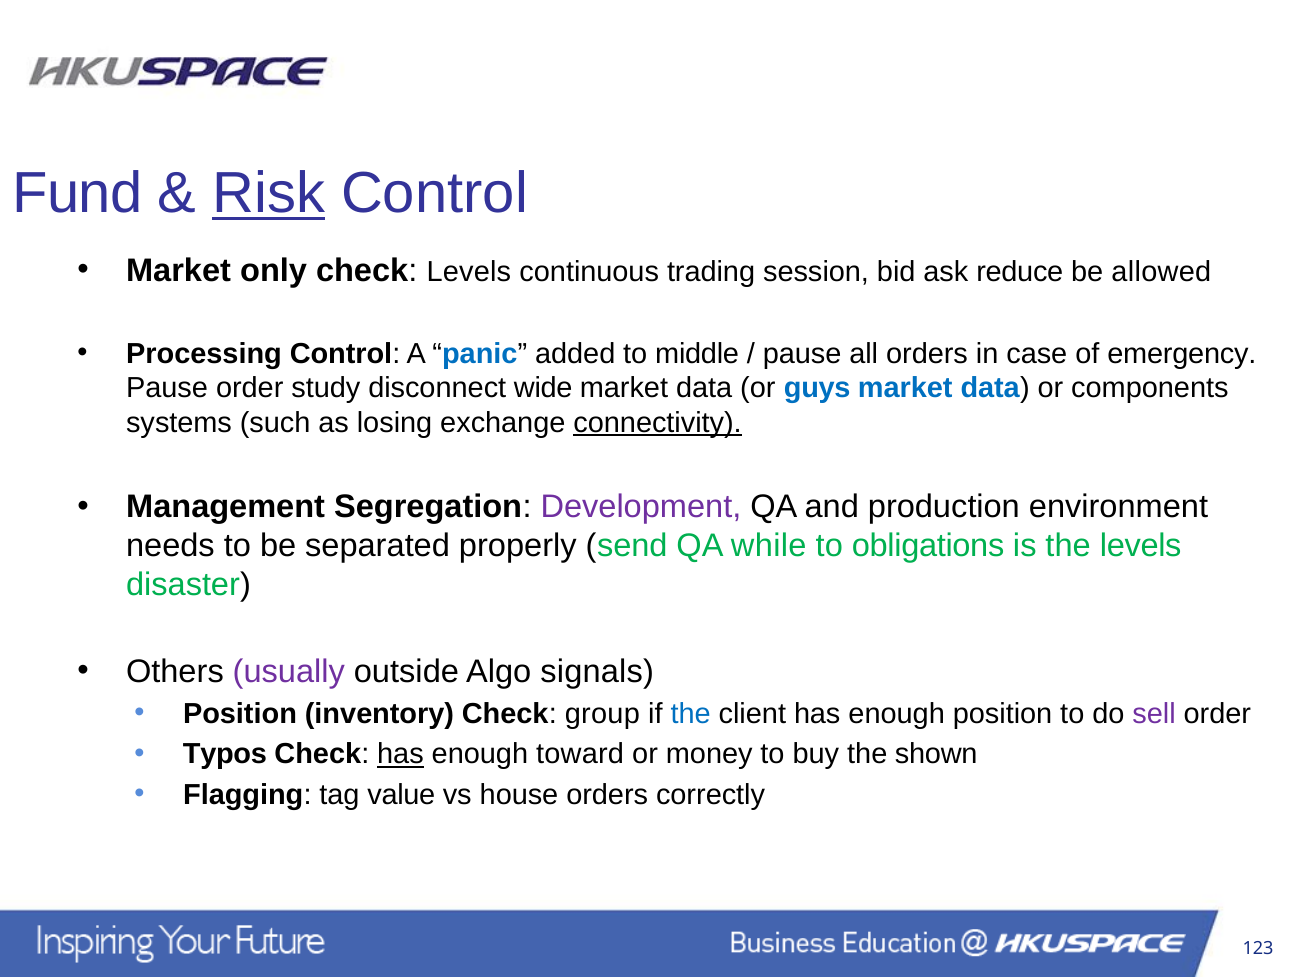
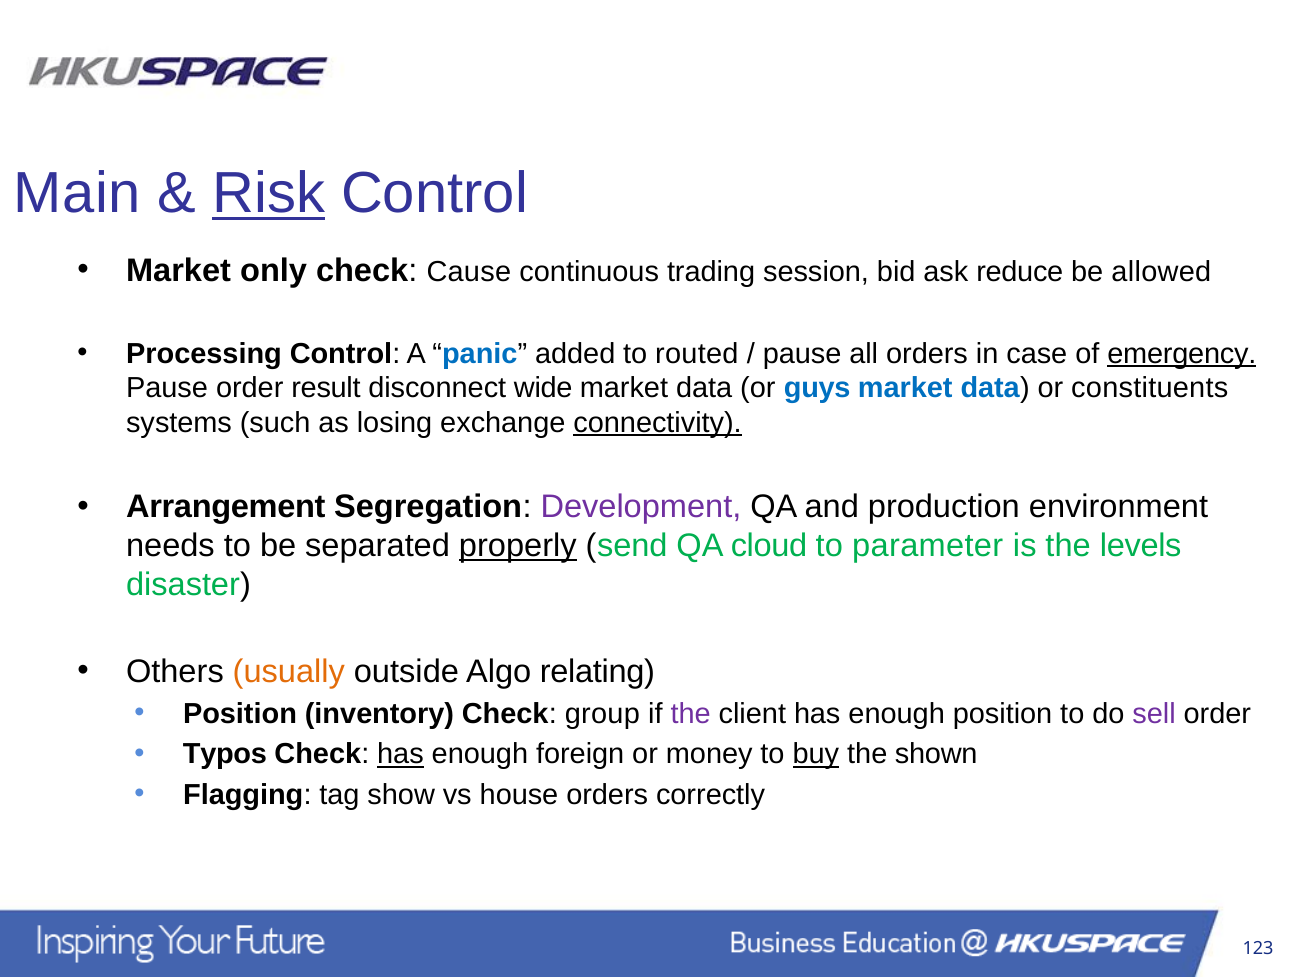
Fund: Fund -> Main
check Levels: Levels -> Cause
middle: middle -> routed
emergency underline: none -> present
study: study -> result
components: components -> constituents
Management: Management -> Arrangement
properly underline: none -> present
while: while -> cloud
obligations: obligations -> parameter
usually colour: purple -> orange
signals: signals -> relating
the at (691, 714) colour: blue -> purple
toward: toward -> foreign
buy underline: none -> present
value: value -> show
